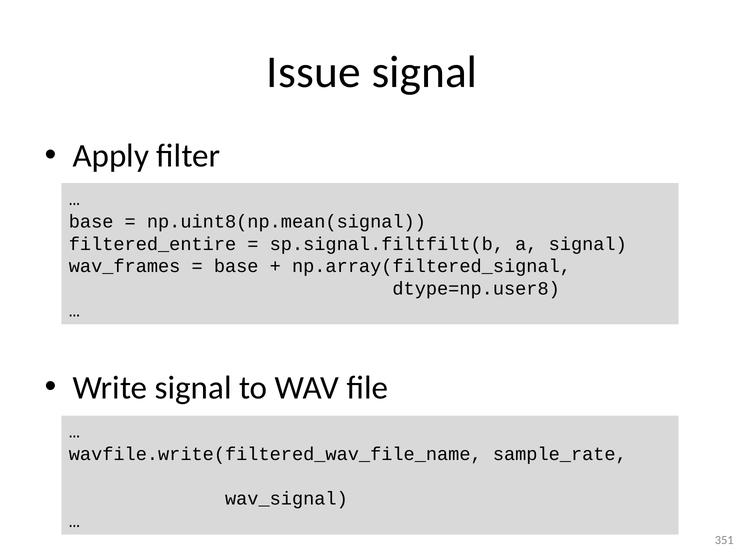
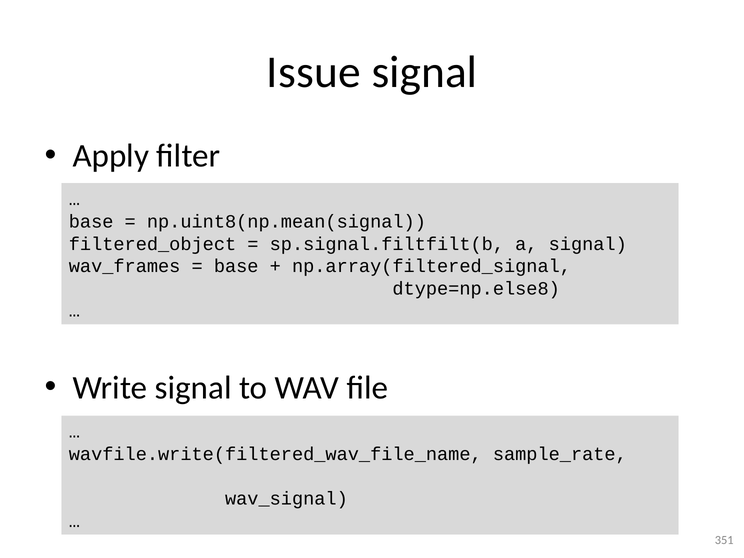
filtered_entire: filtered_entire -> filtered_object
dtype=np.user8: dtype=np.user8 -> dtype=np.else8
